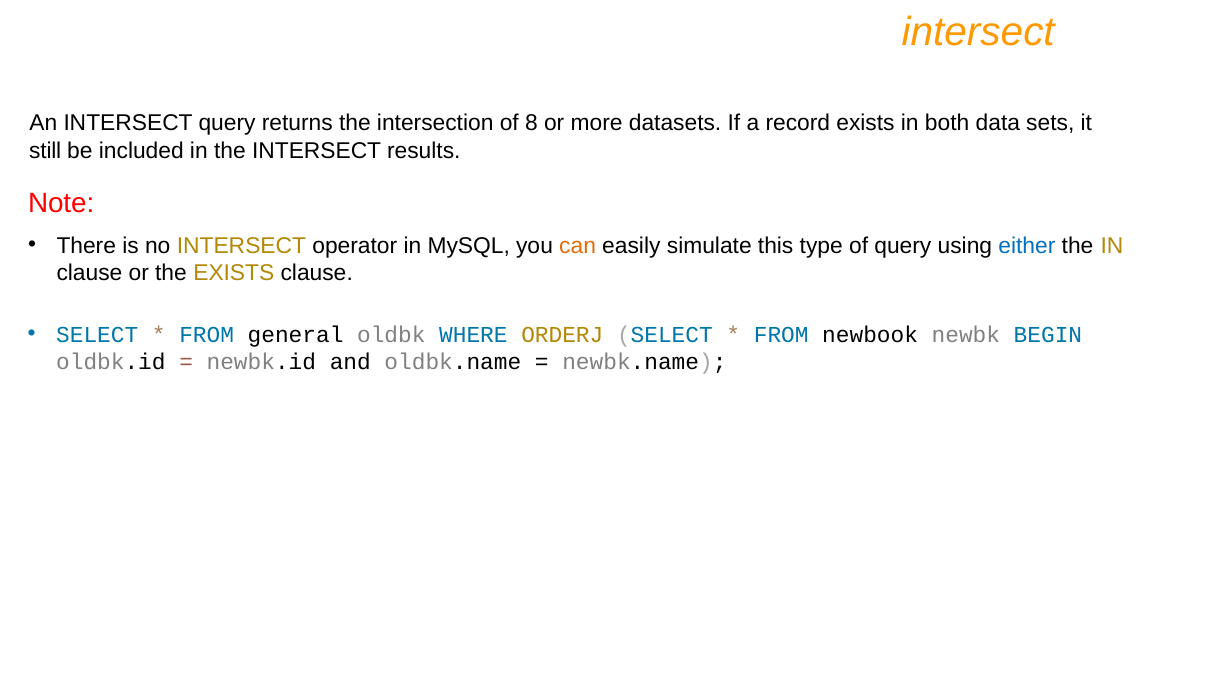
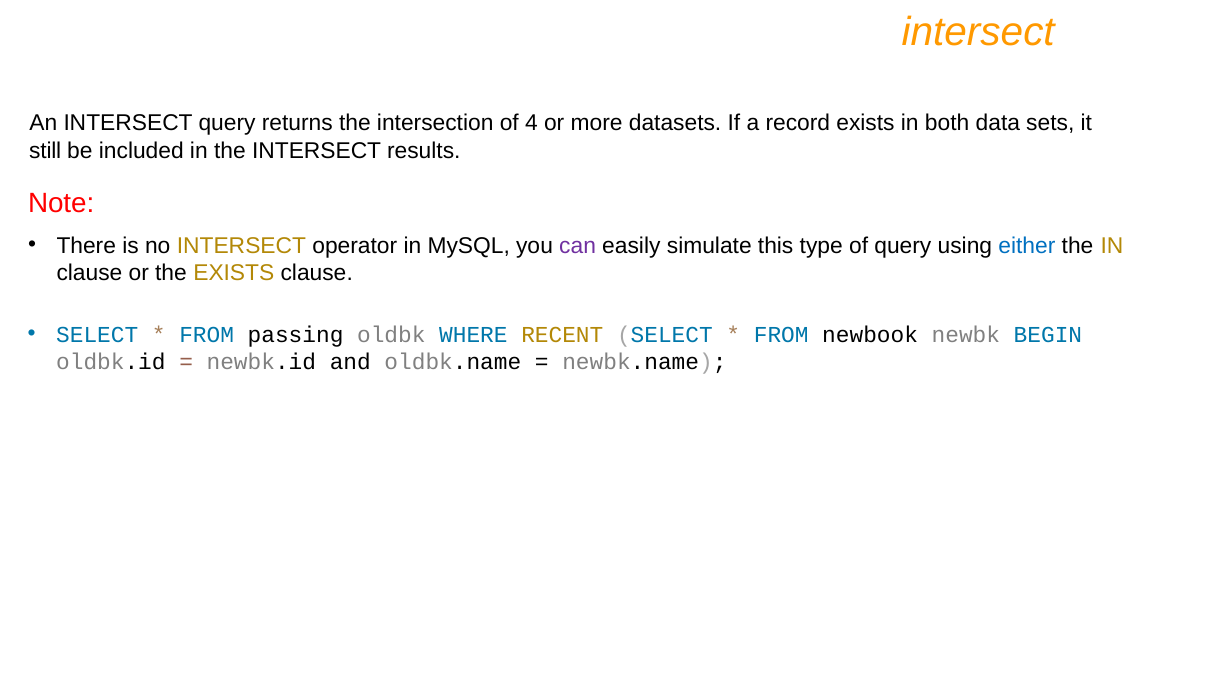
8: 8 -> 4
can colour: orange -> purple
general: general -> passing
ORDERJ: ORDERJ -> RECENT
